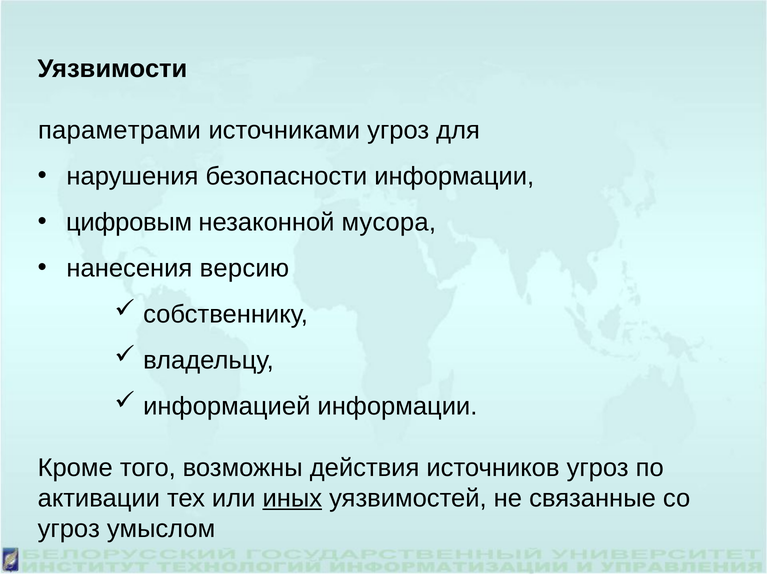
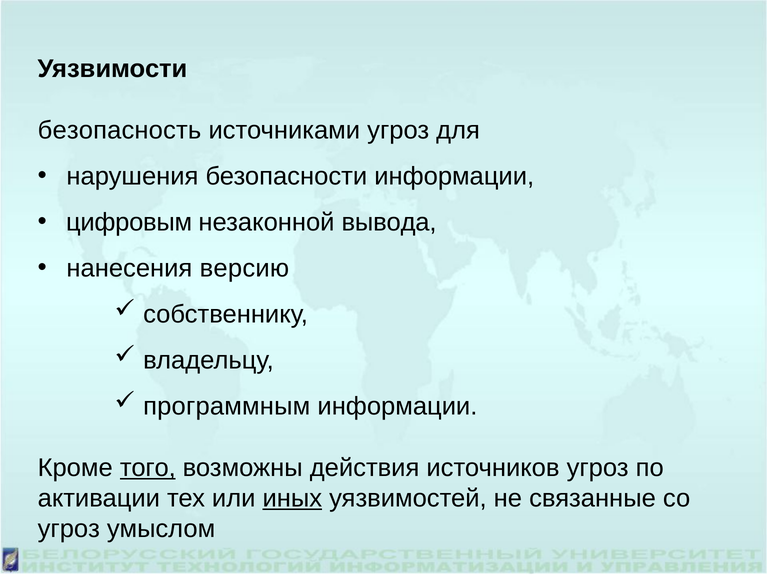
параметрами: параметрами -> безопасность
мусора: мусора -> вывода
информацией: информацией -> программным
того underline: none -> present
